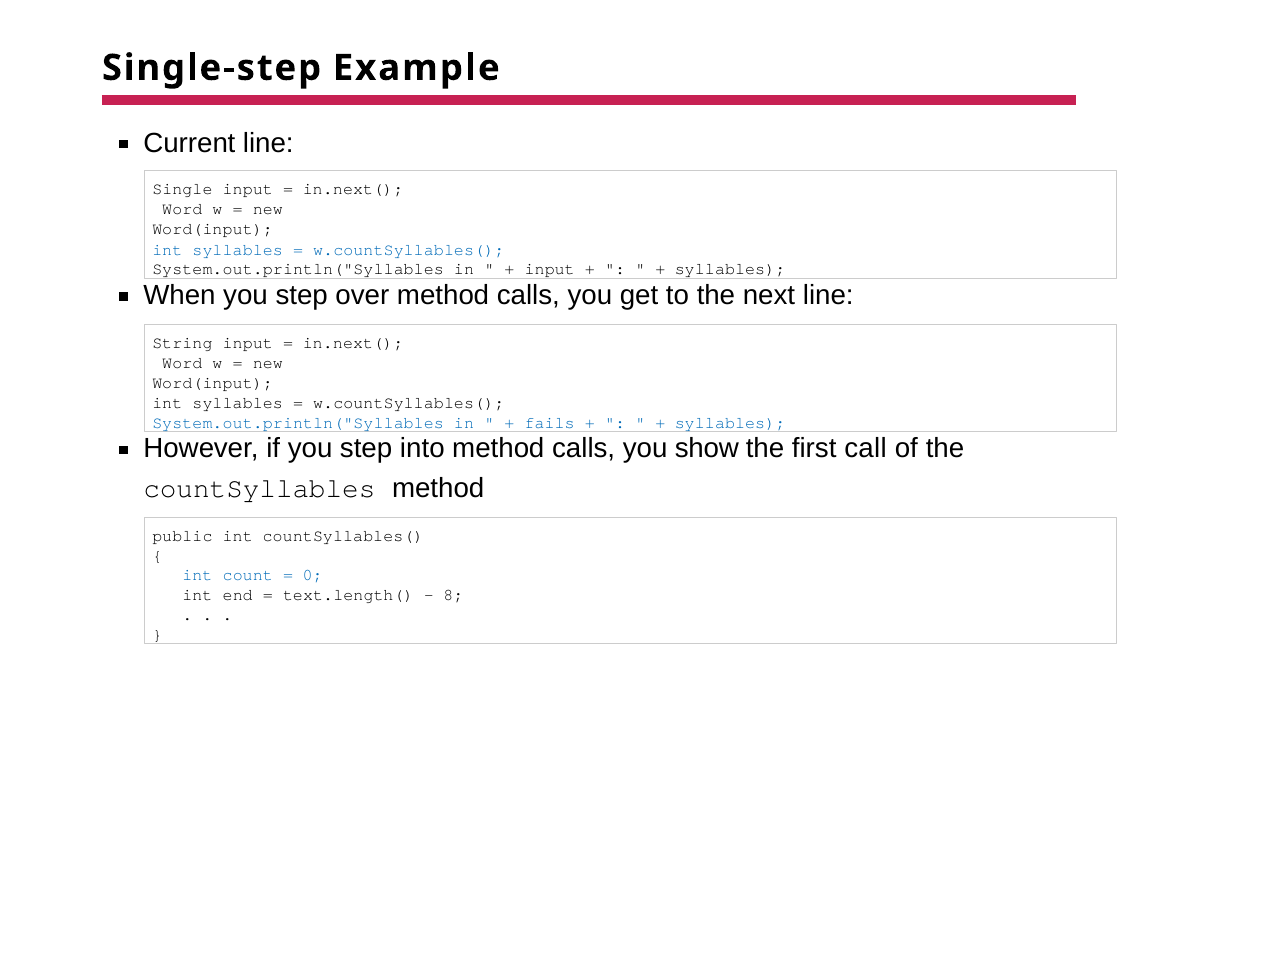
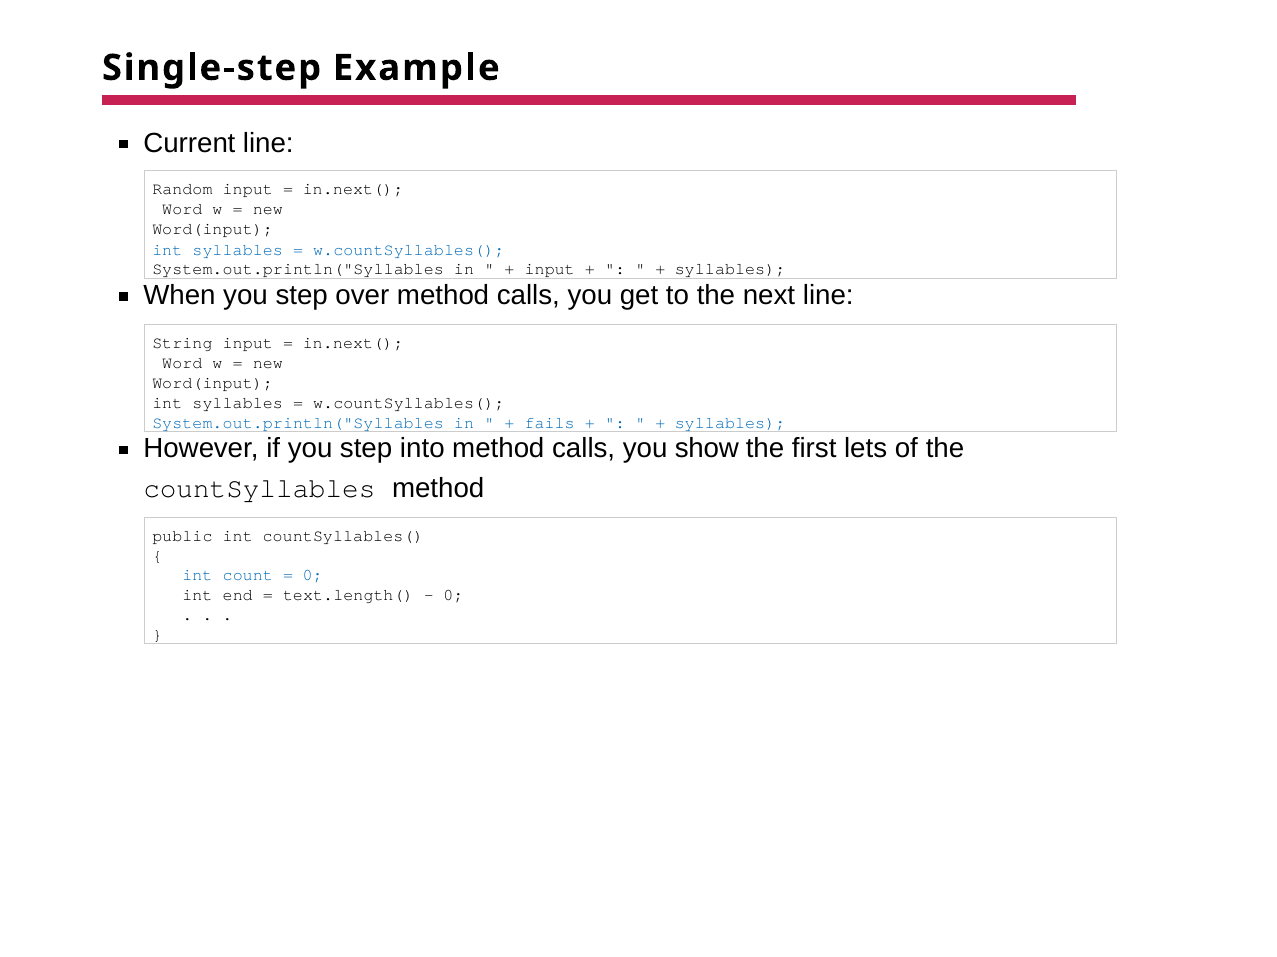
Single: Single -> Random
call: call -> lets
8 at (453, 596): 8 -> 0
